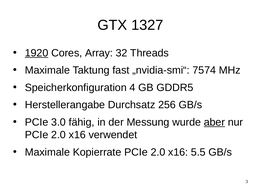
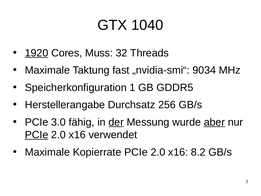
1327: 1327 -> 1040
Array: Array -> Muss
7574: 7574 -> 9034
4: 4 -> 1
der underline: none -> present
PCIe at (37, 135) underline: none -> present
5.5: 5.5 -> 8.2
